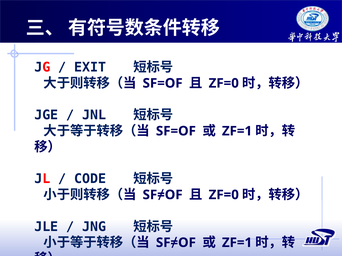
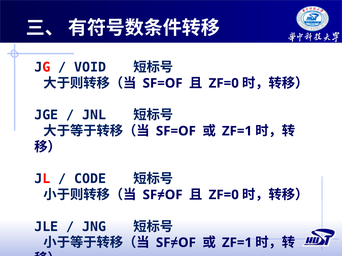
EXIT: EXIT -> VOID
